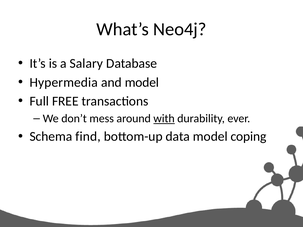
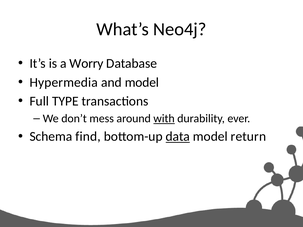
Salary: Salary -> Worry
FREE: FREE -> TYPE
data underline: none -> present
coping: coping -> return
